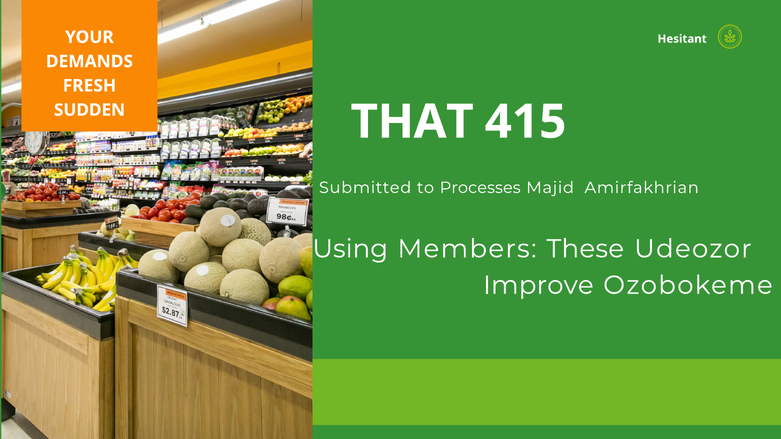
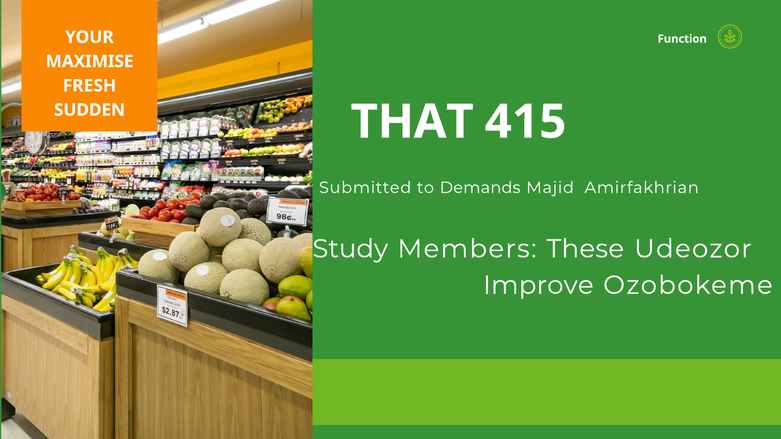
Hesitant: Hesitant -> Function
DEMANDS: DEMANDS -> MAXIMISE
Processes: Processes -> Demands
Using: Using -> Study
